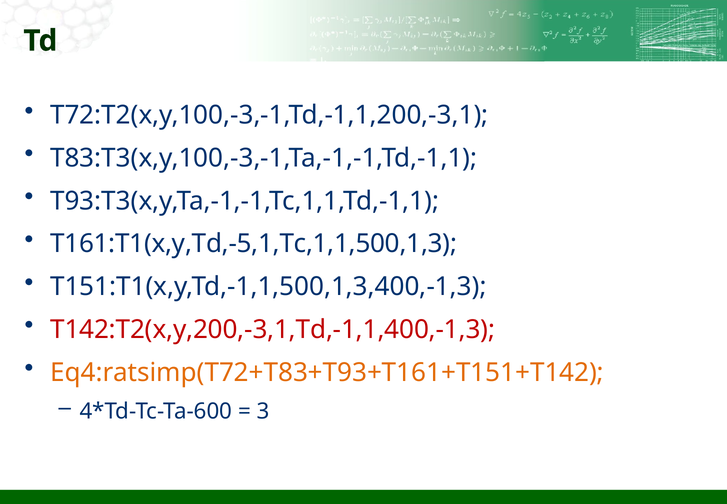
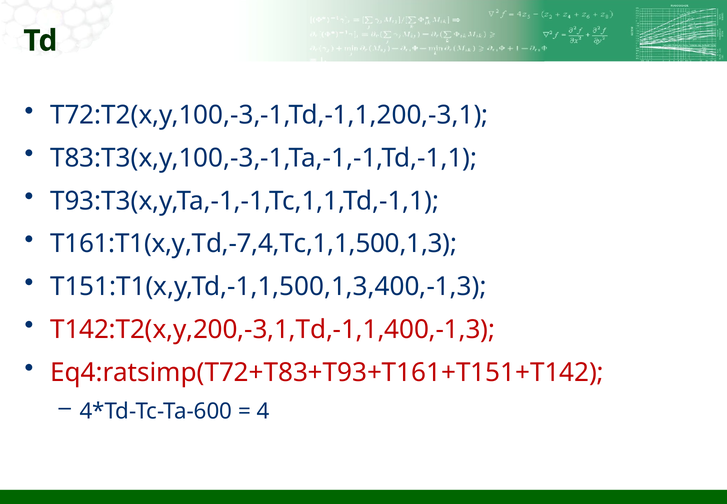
T161:T1(x,y,Td,-5,1,Tc,1,1,500,1,3: T161:T1(x,y,Td,-5,1,Tc,1,1,500,1,3 -> T161:T1(x,y,Td,-7,4,Tc,1,1,500,1,3
Eq4:ratsimp(T72+T83+T93+T161+T151+T142 colour: orange -> red
3: 3 -> 4
